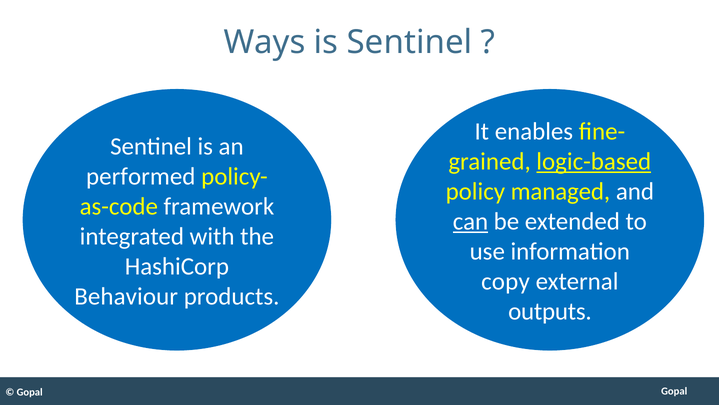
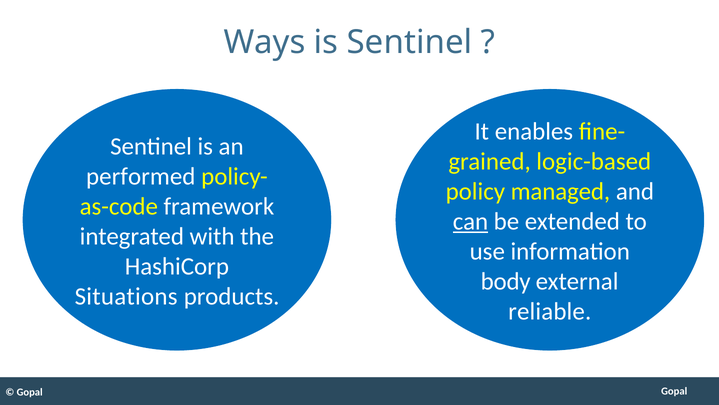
logic-based underline: present -> none
copy: copy -> body
Behaviour: Behaviour -> Situations
outputs: outputs -> reliable
